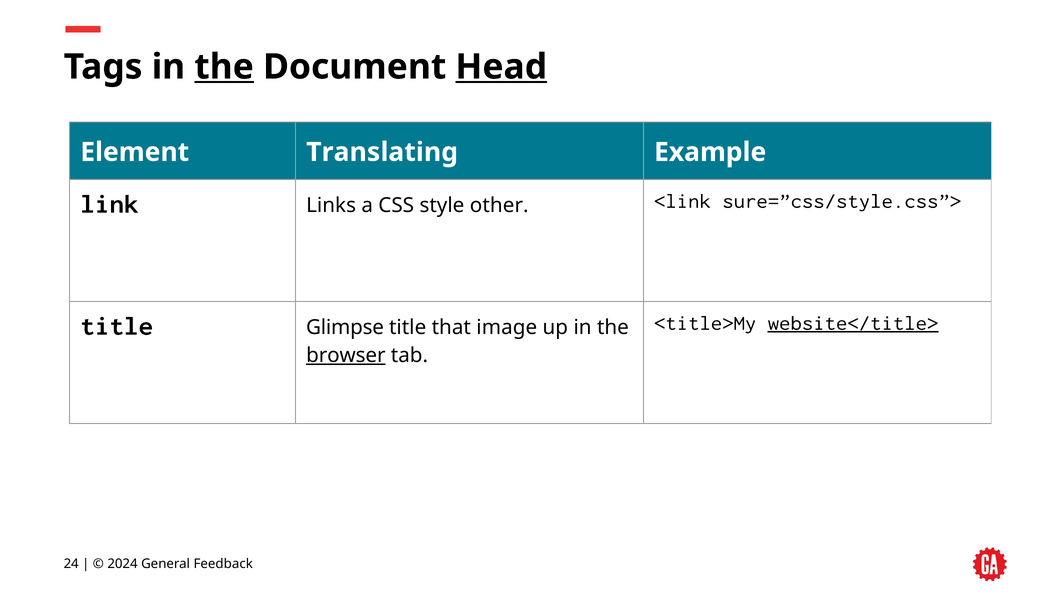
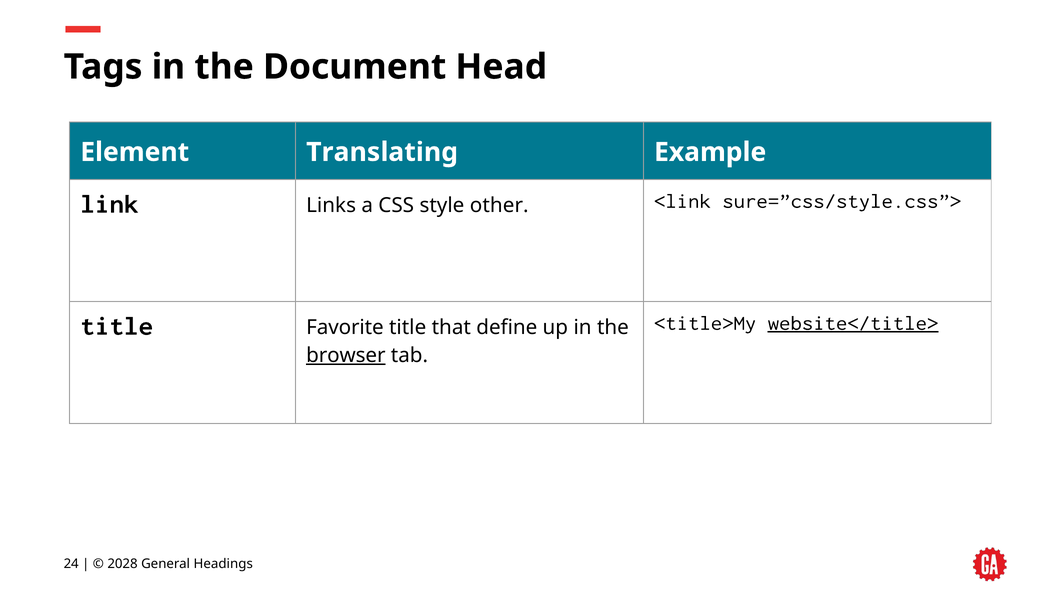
the at (224, 67) underline: present -> none
Head underline: present -> none
Glimpse: Glimpse -> Favorite
image: image -> define
2024: 2024 -> 2028
Feedback: Feedback -> Headings
